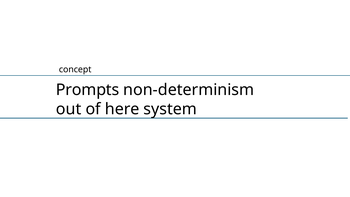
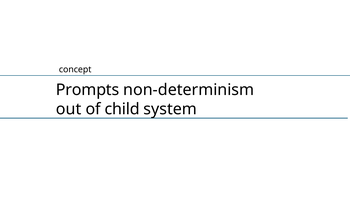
here: here -> child
